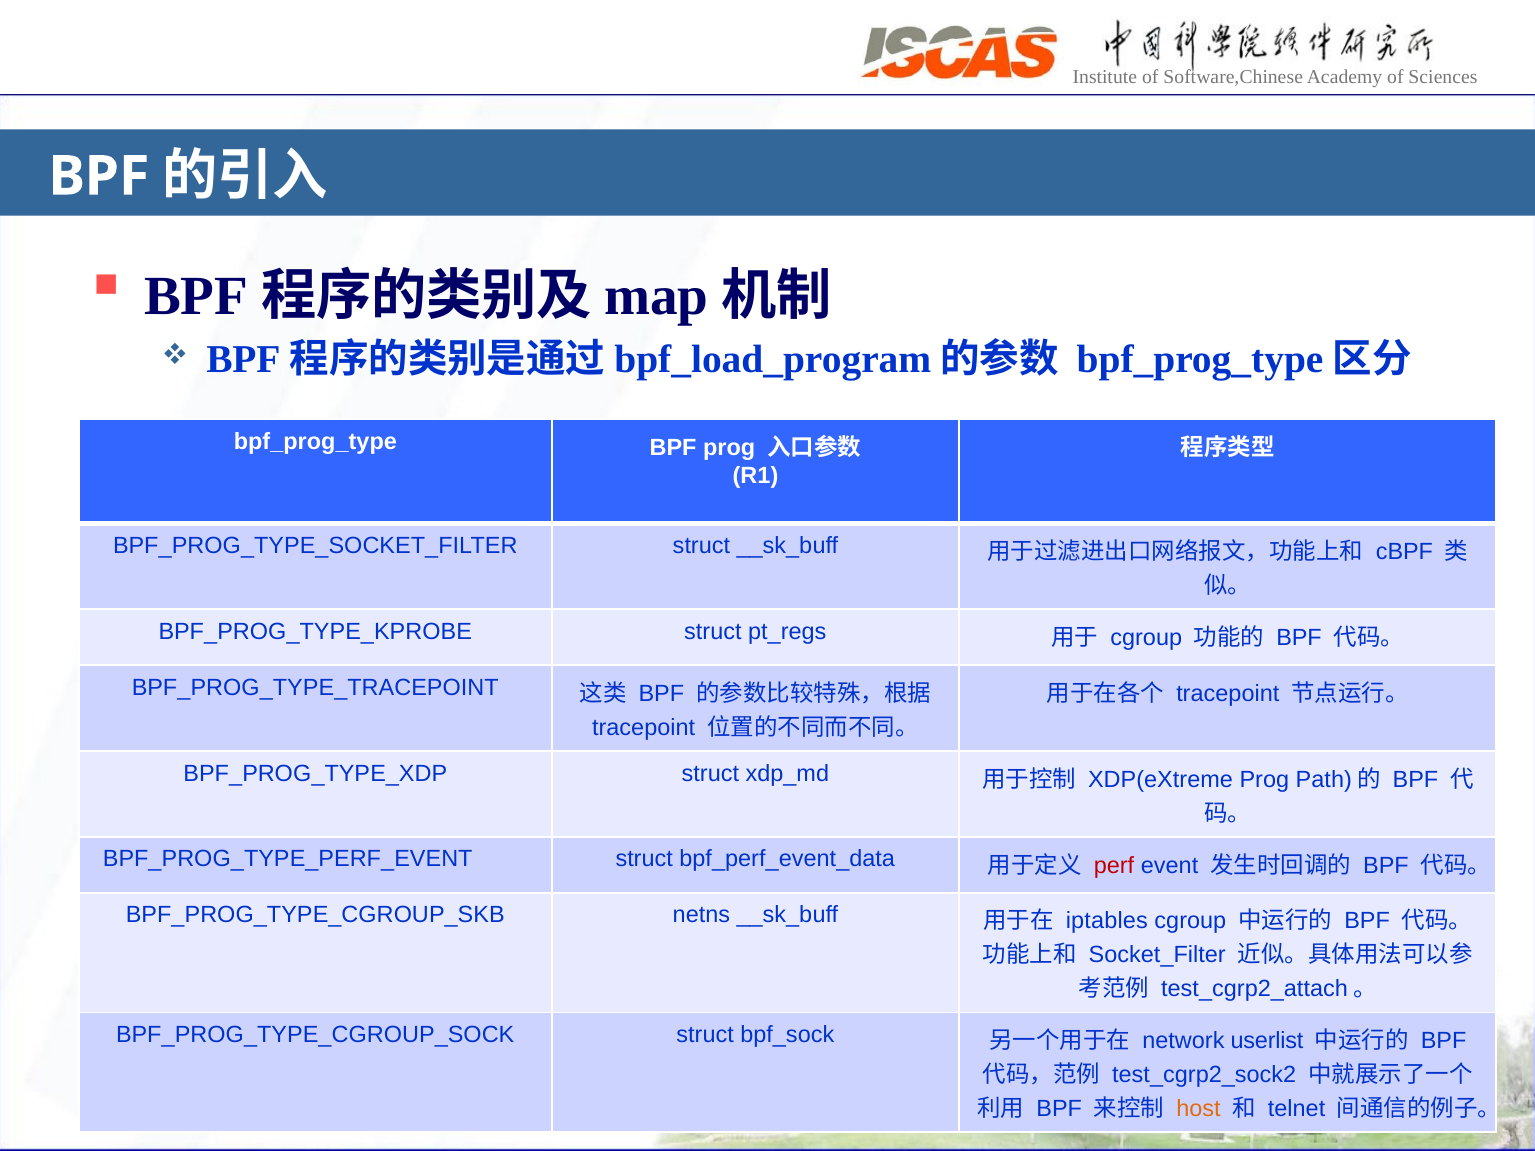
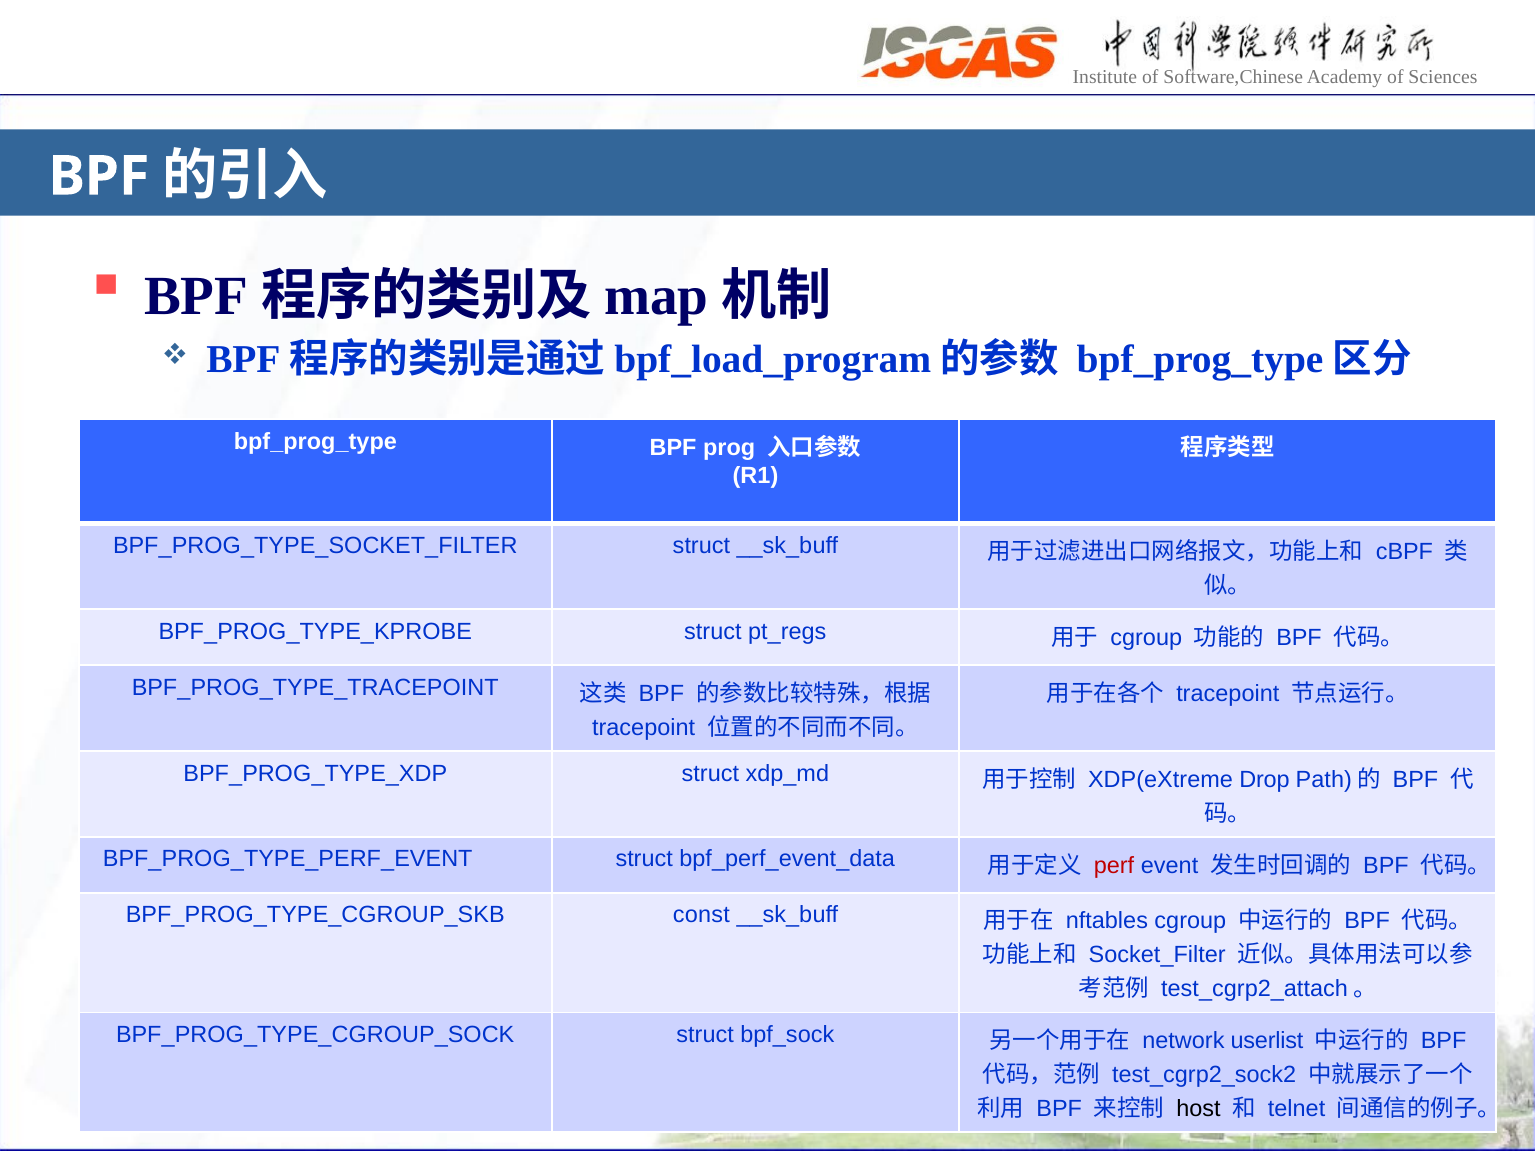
XDP(eXtreme Prog: Prog -> Drop
netns: netns -> const
iptables: iptables -> nftables
host colour: orange -> black
